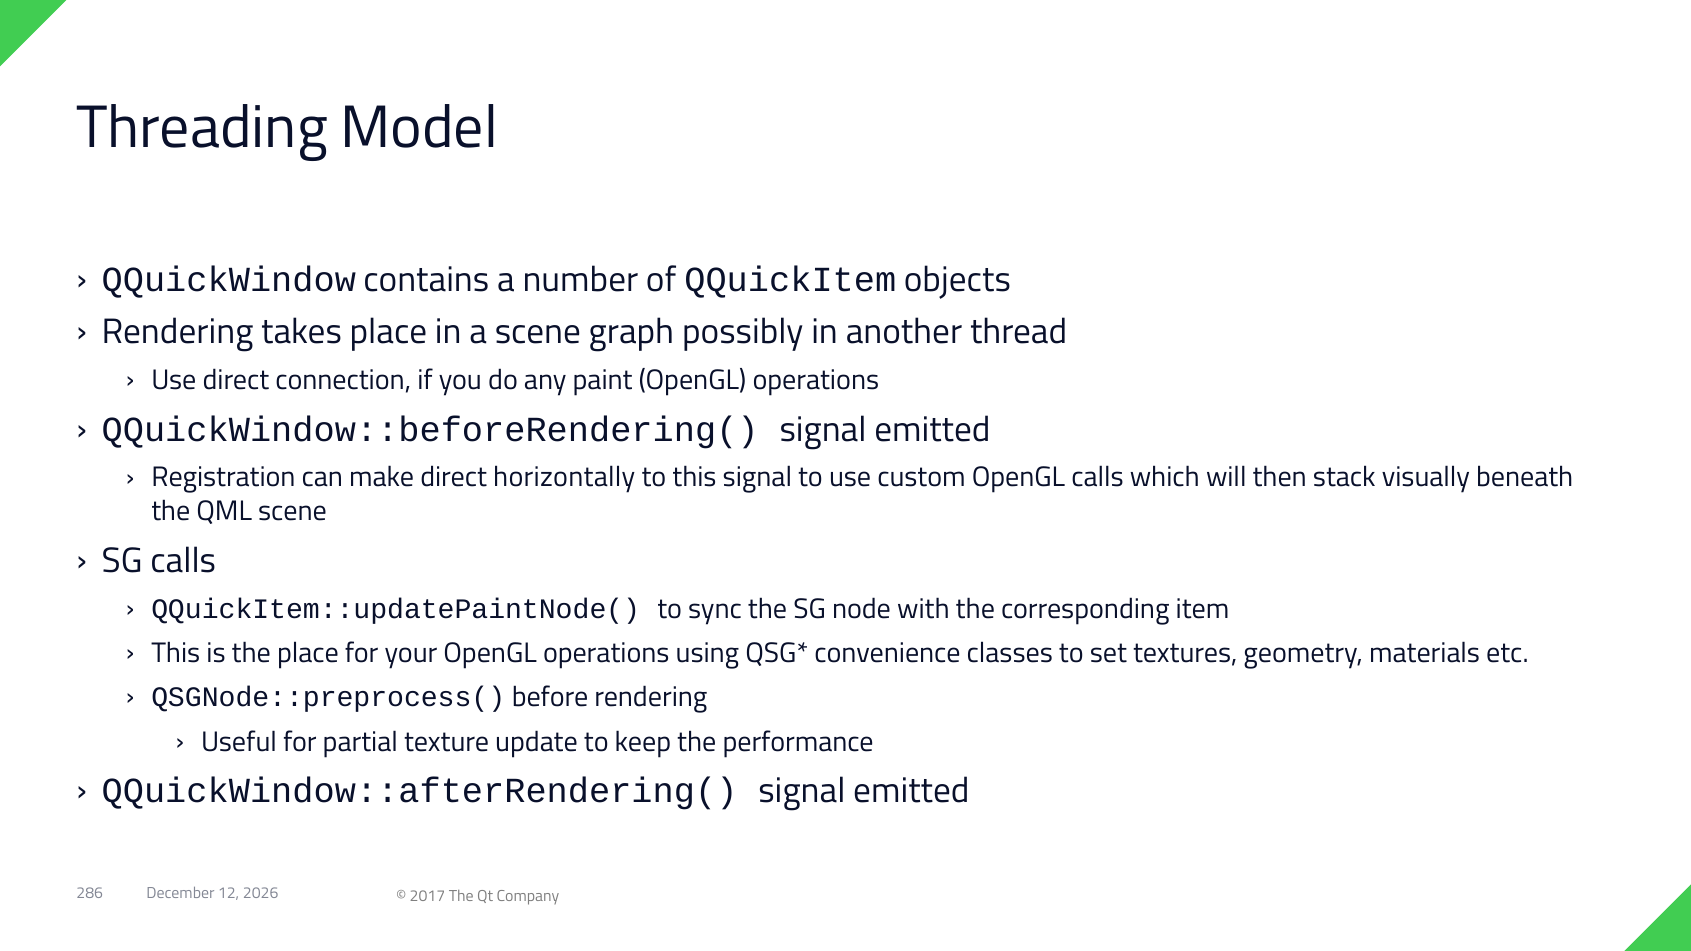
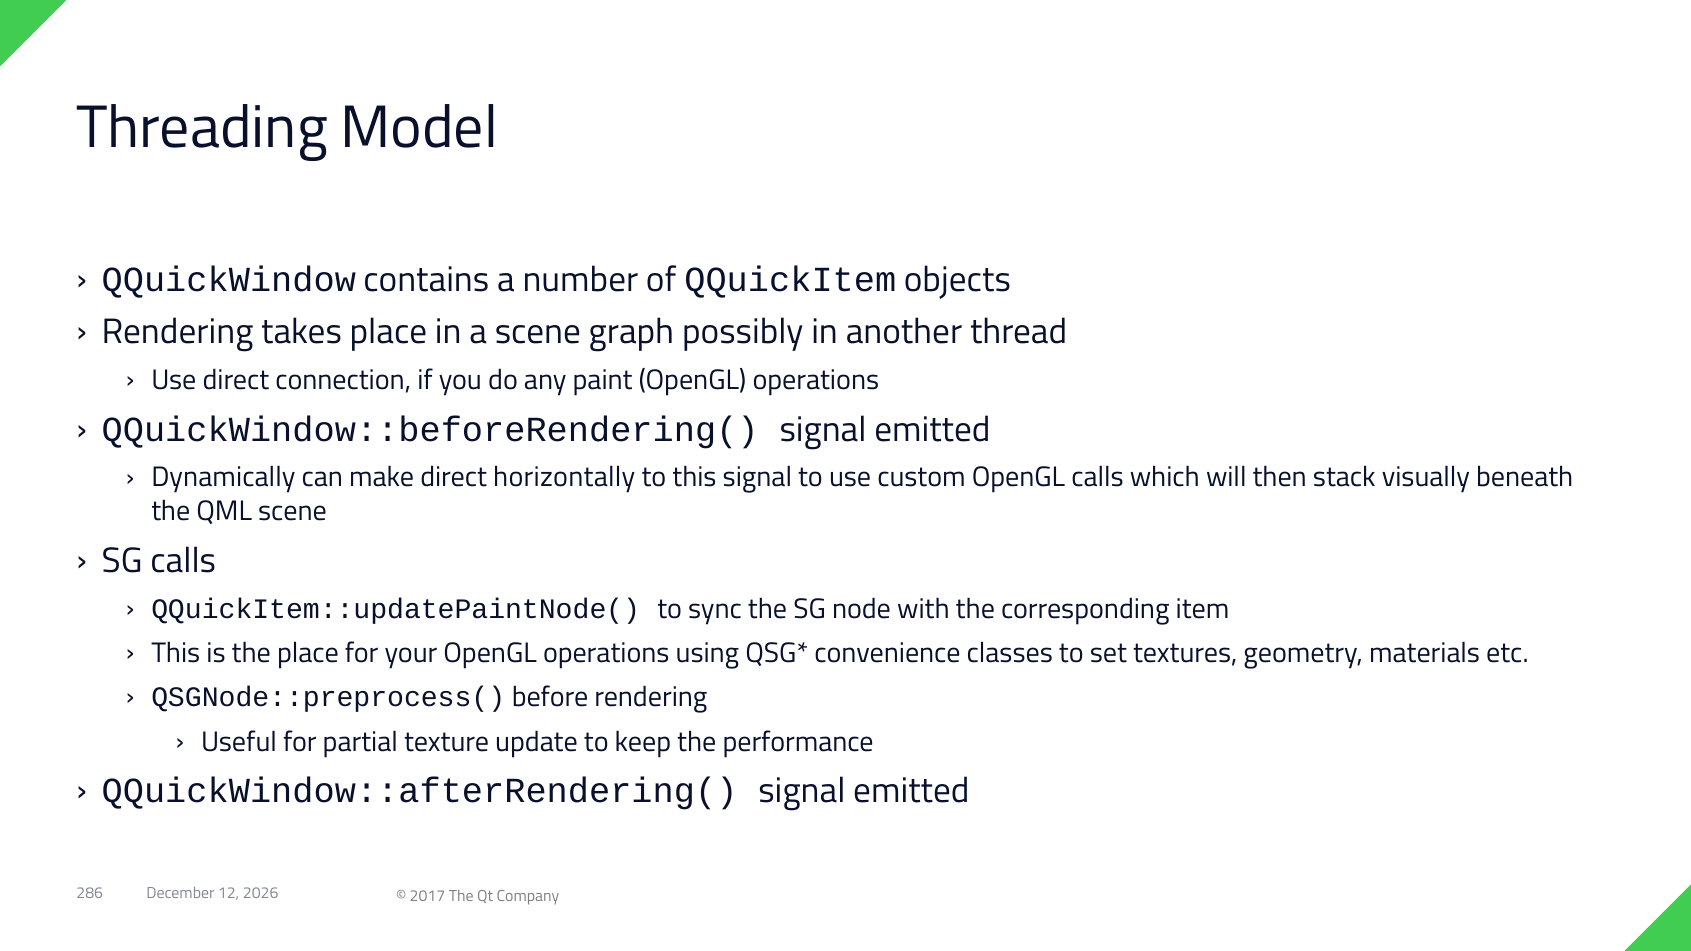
Registration: Registration -> Dynamically
